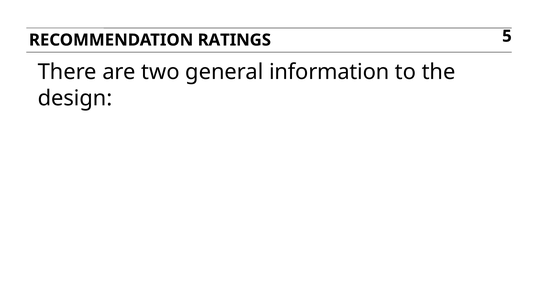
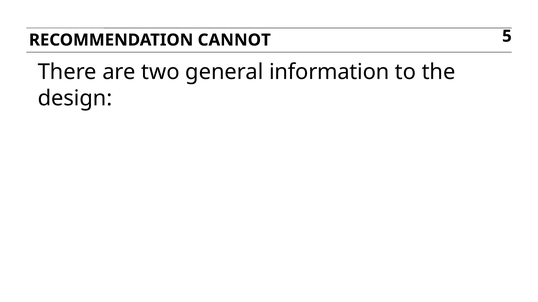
RATINGS: RATINGS -> CANNOT
